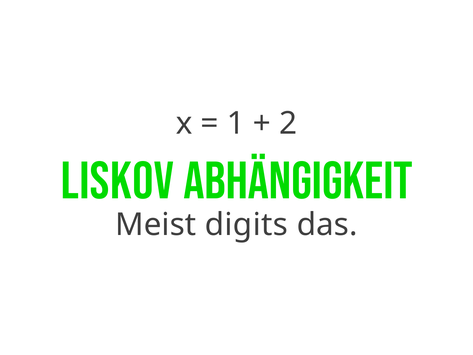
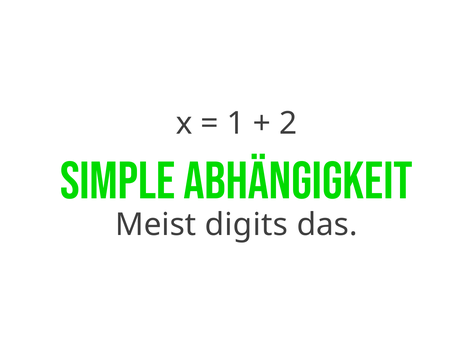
Liskov: Liskov -> Simple
